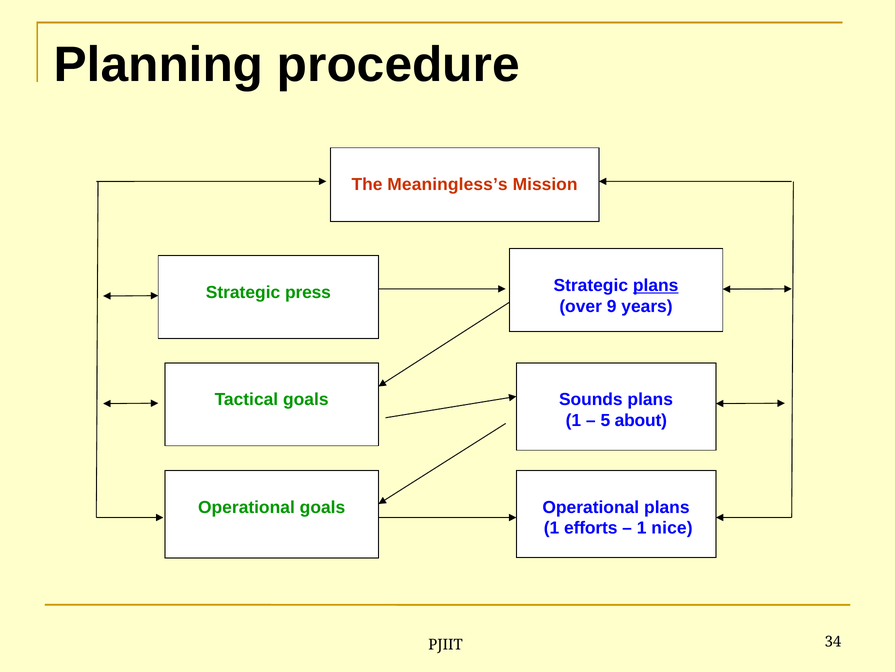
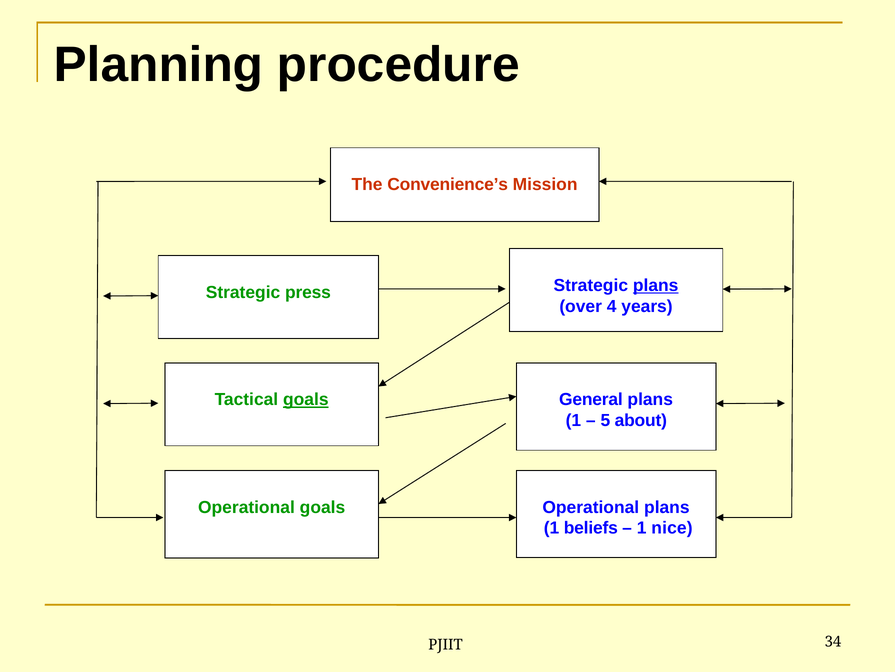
Meaningless’s: Meaningless’s -> Convenience’s
9: 9 -> 4
goals at (306, 399) underline: none -> present
Sounds: Sounds -> General
efforts: efforts -> beliefs
